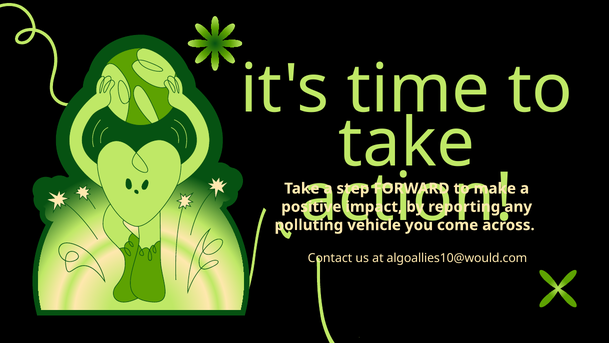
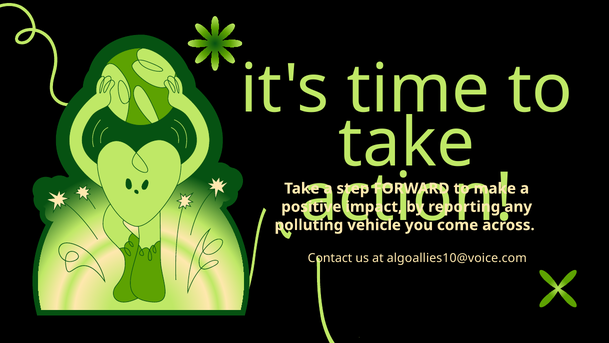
algoallies10@would.com: algoallies10@would.com -> algoallies10@voice.com
